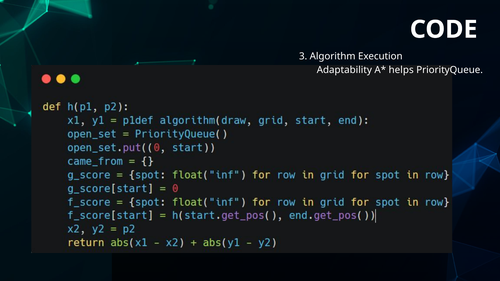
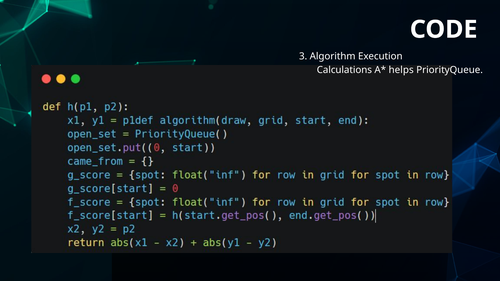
Adaptability: Adaptability -> Calculations
